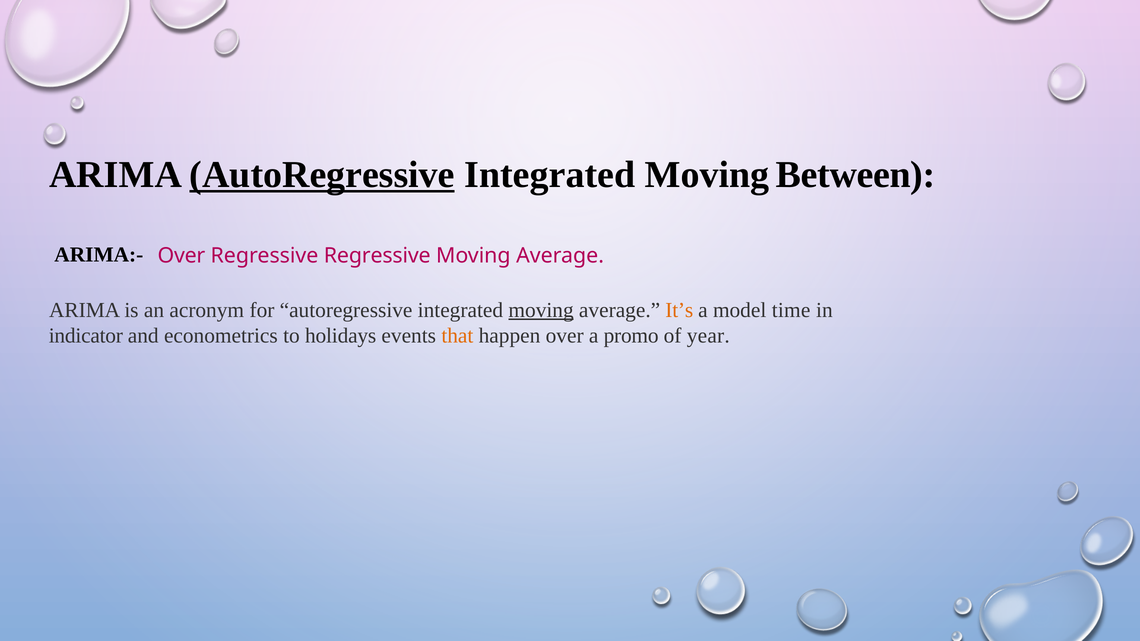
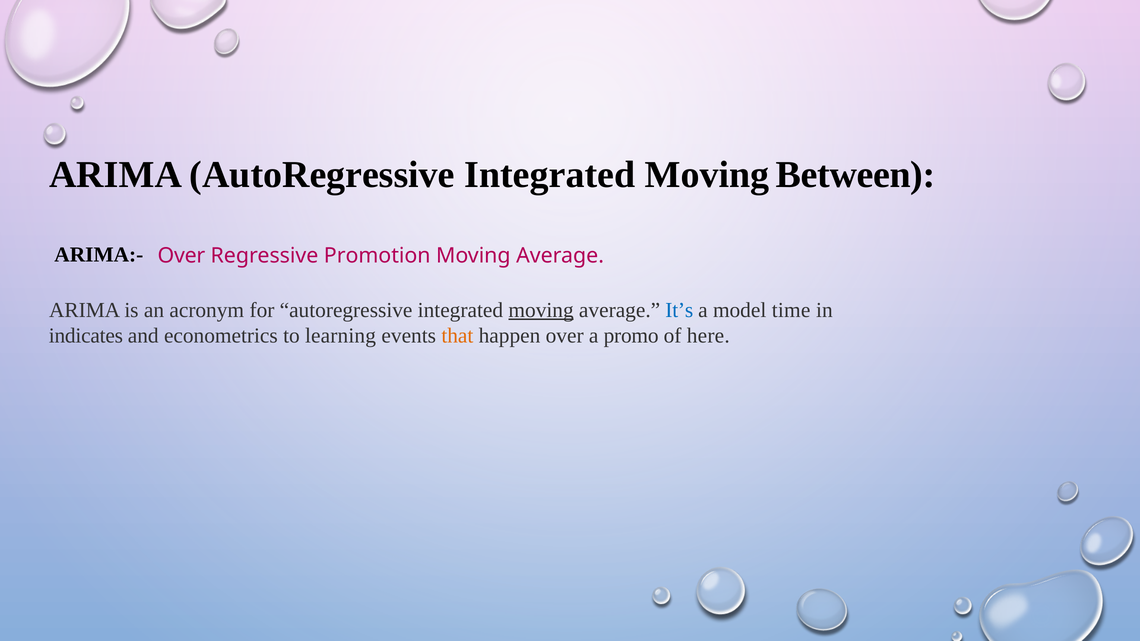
AutoRegressive at (322, 175) underline: present -> none
Regressive Regressive: Regressive -> Promotion
It’s colour: orange -> blue
indicator: indicator -> indicates
holidays: holidays -> learning
year: year -> here
